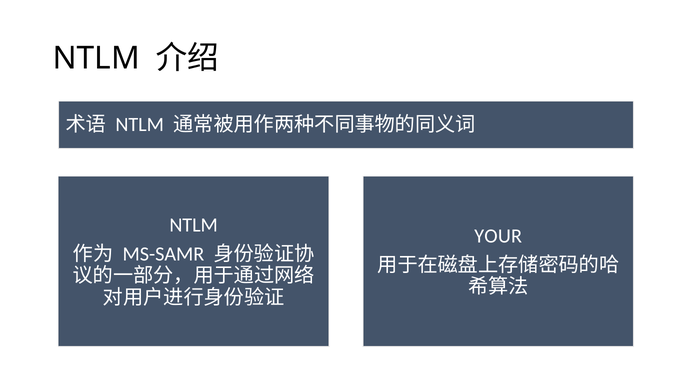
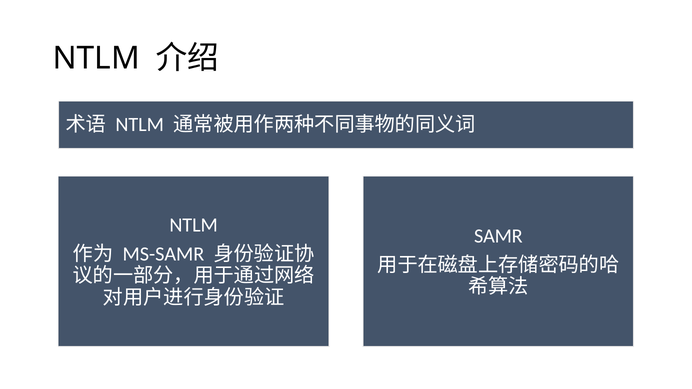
YOUR: YOUR -> SAMR
